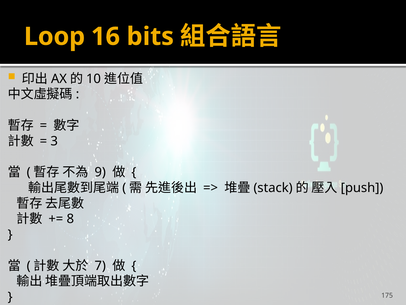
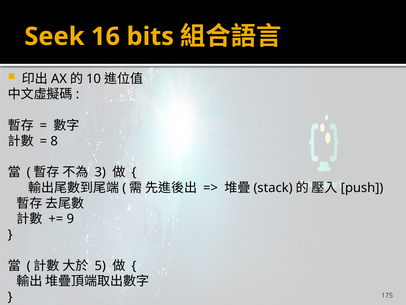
Loop: Loop -> Seek
3: 3 -> 8
9: 9 -> 3
8: 8 -> 9
7: 7 -> 5
